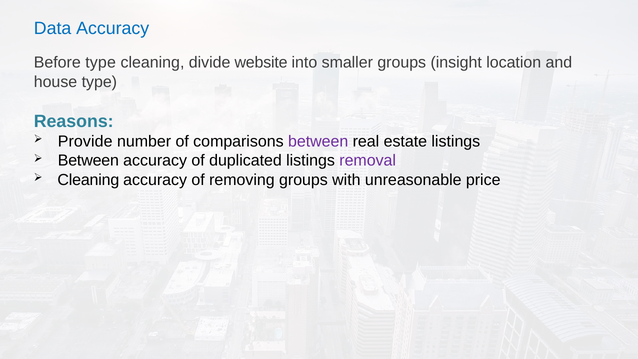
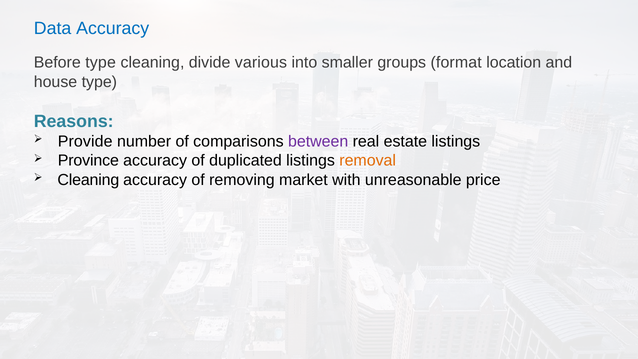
website: website -> various
insight: insight -> format
Between at (88, 161): Between -> Province
removal colour: purple -> orange
removing groups: groups -> market
